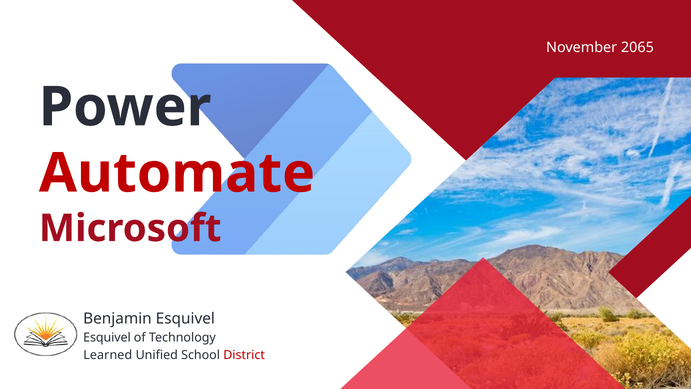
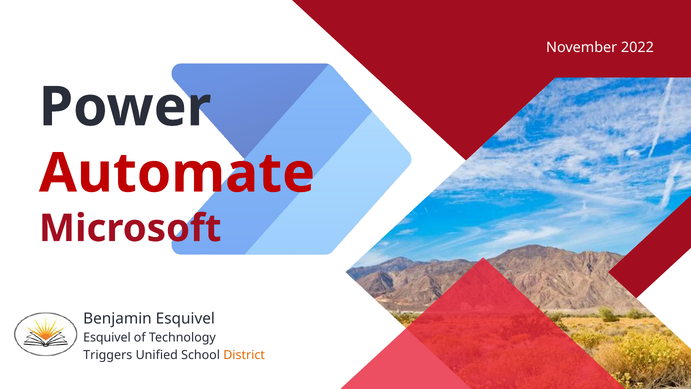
2065: 2065 -> 2022
Learned: Learned -> Triggers
District colour: red -> orange
